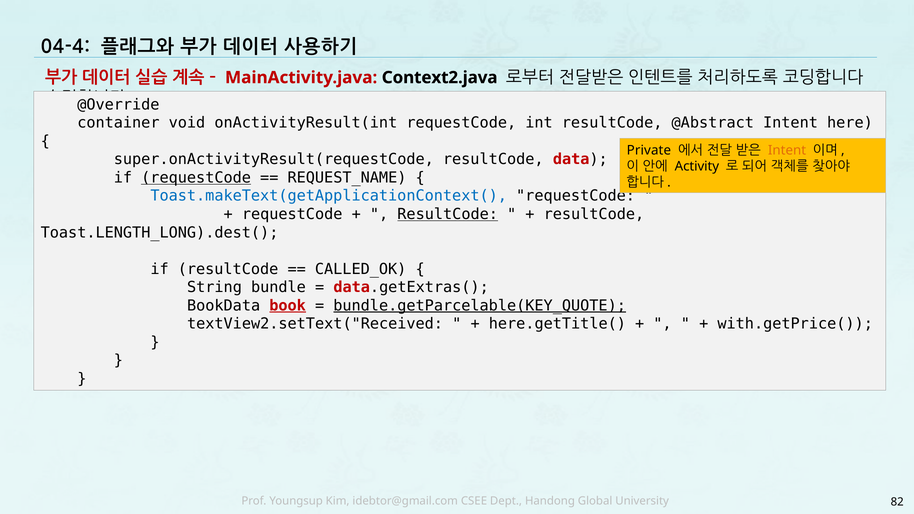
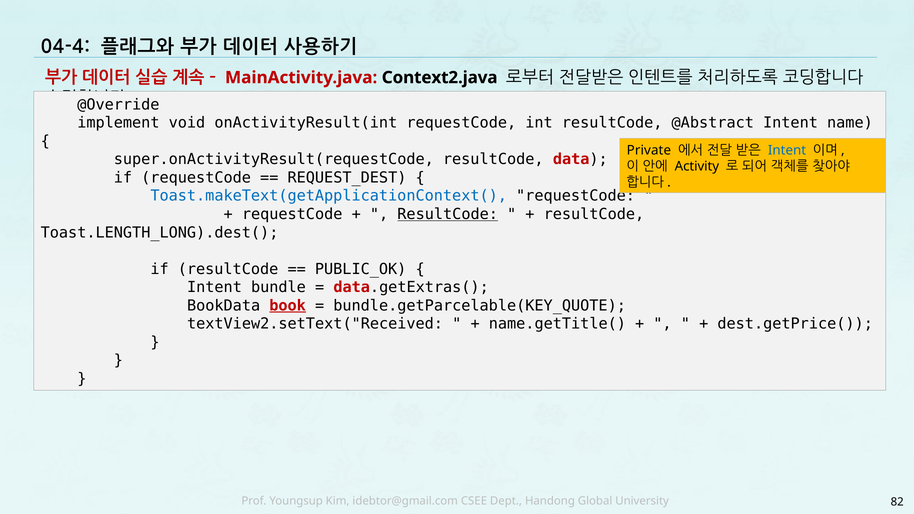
container: container -> implement
here: here -> name
Intent at (787, 151) colour: orange -> blue
requestCode at (196, 178) underline: present -> none
REQUEST_NAME: REQUEST_NAME -> REQUEST_DEST
CALLED_OK: CALLED_OK -> PUBLIC_OK
String at (214, 287): String -> Intent
bundle.getParcelable(KEY_QUOTE underline: present -> none
here.getTitle(: here.getTitle( -> name.getTitle(
with.getPrice(: with.getPrice( -> dest.getPrice(
